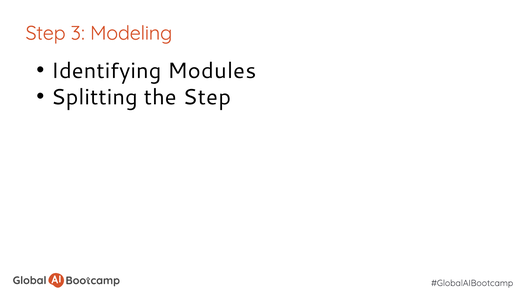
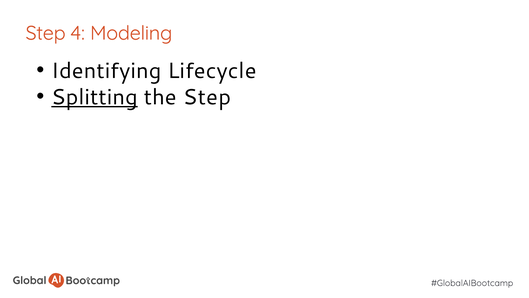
3: 3 -> 4
Modules: Modules -> Lifecycle
Splitting underline: none -> present
